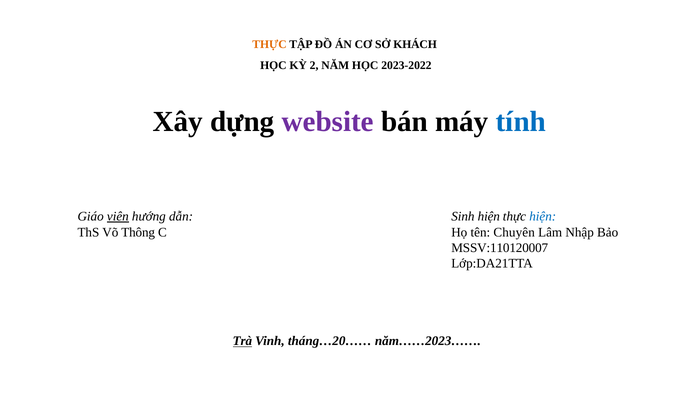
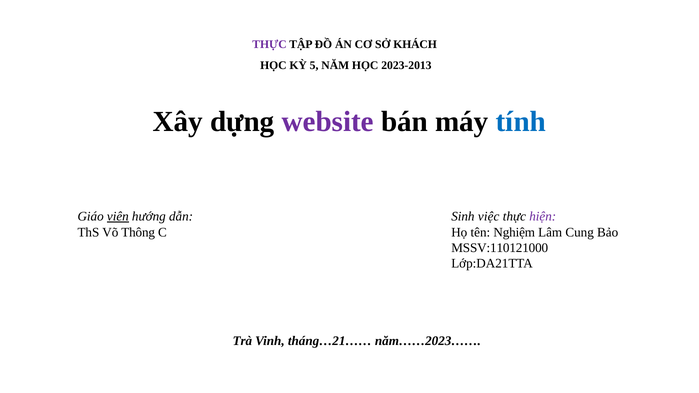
THỰC at (269, 45) colour: orange -> purple
2: 2 -> 5
2023-2022: 2023-2022 -> 2023-2013
Sinh hiện: hiện -> việc
hiện at (543, 217) colour: blue -> purple
Chuyên: Chuyên -> Nghiệm
Nhập: Nhập -> Cung
MSSV:110120007: MSSV:110120007 -> MSSV:110121000
Trà underline: present -> none
tháng…20……: tháng…20…… -> tháng…21……
